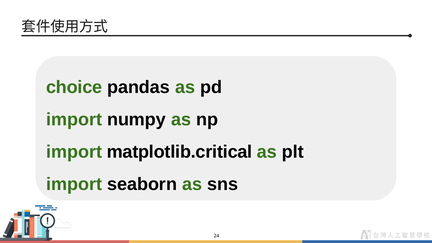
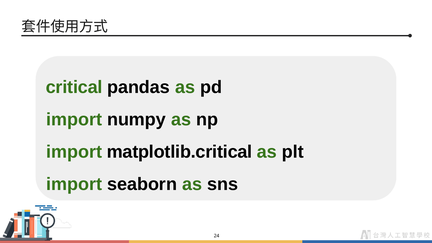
choice: choice -> critical
